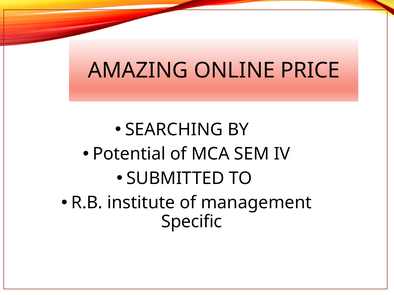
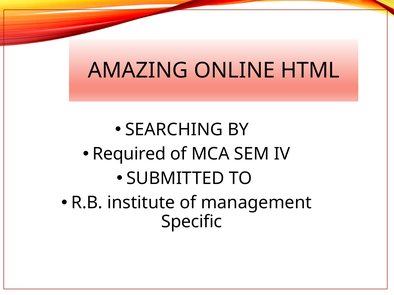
PRICE: PRICE -> HTML
Potential: Potential -> Required
